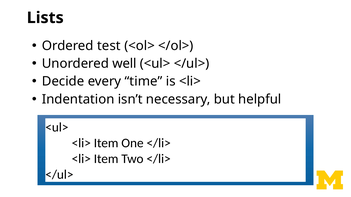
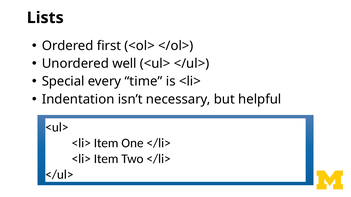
test: test -> first
Decide: Decide -> Special
